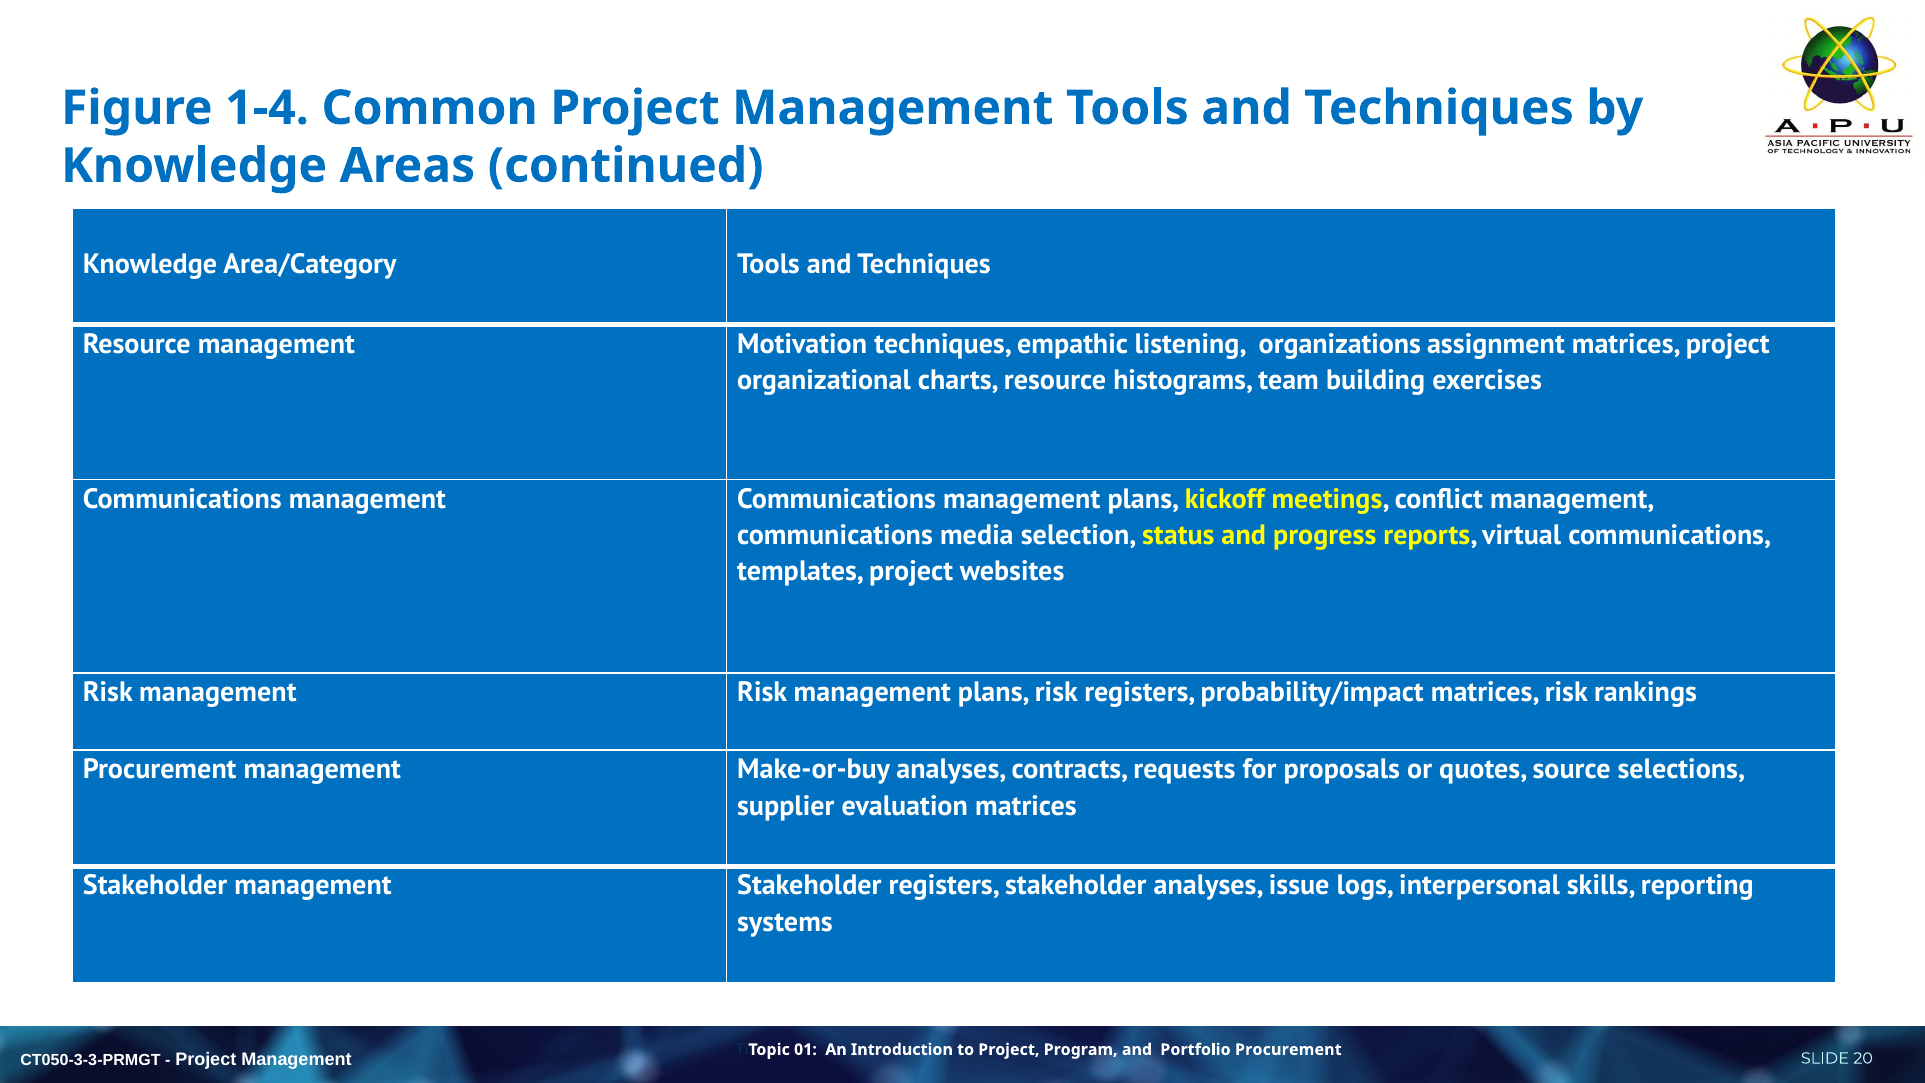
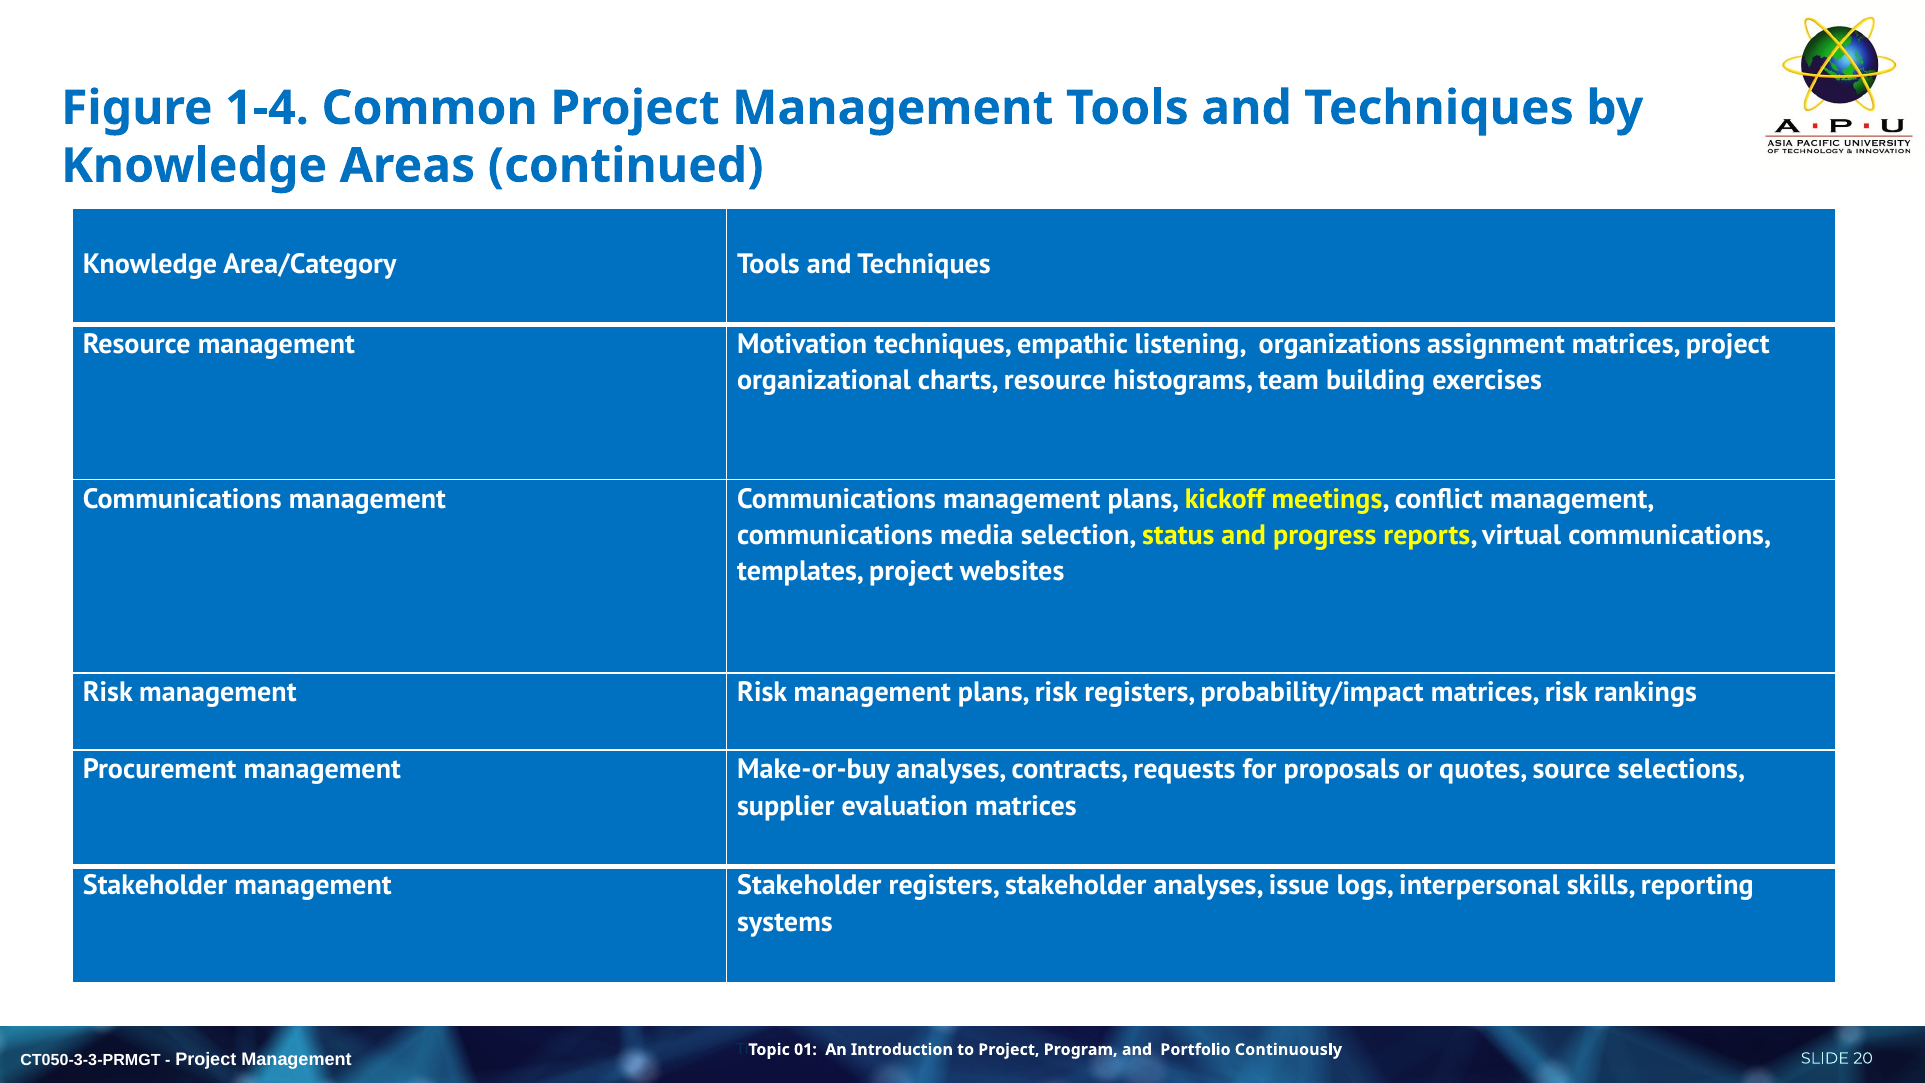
Procurement at (1288, 1049): Procurement -> Continuously
